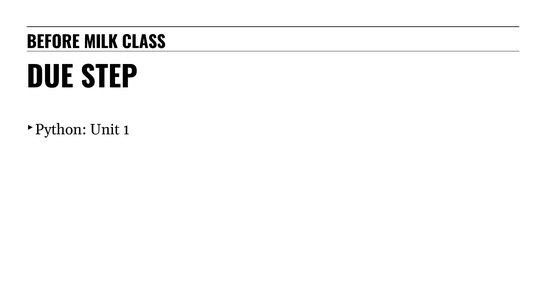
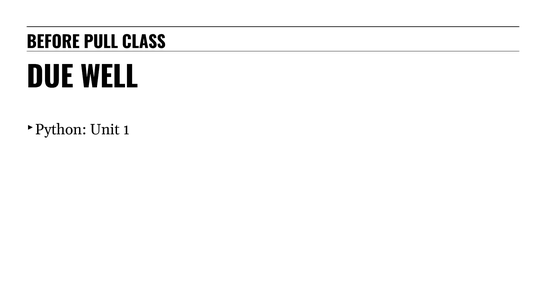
MILK: MILK -> PULL
STEP: STEP -> WELL
